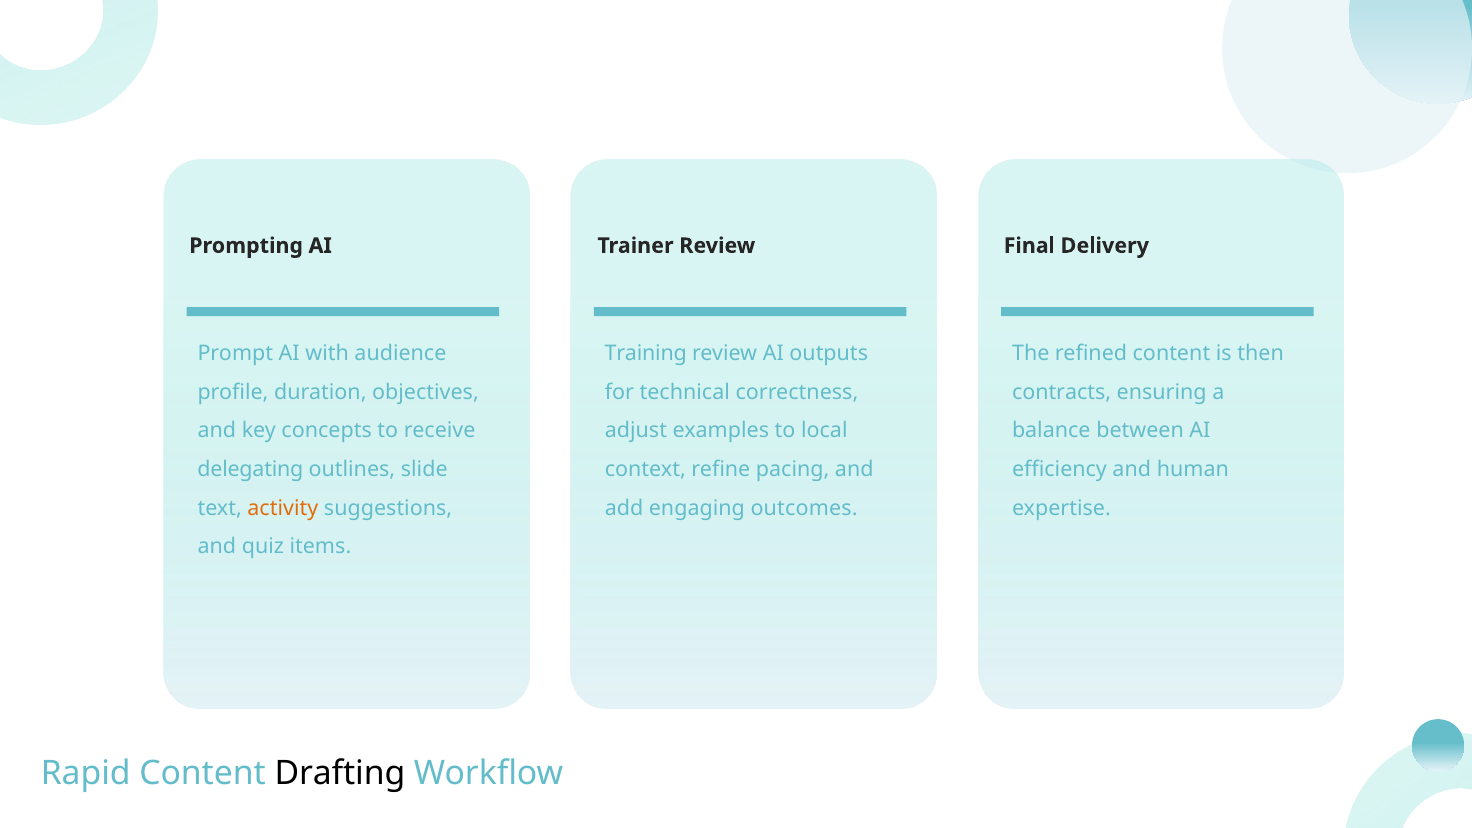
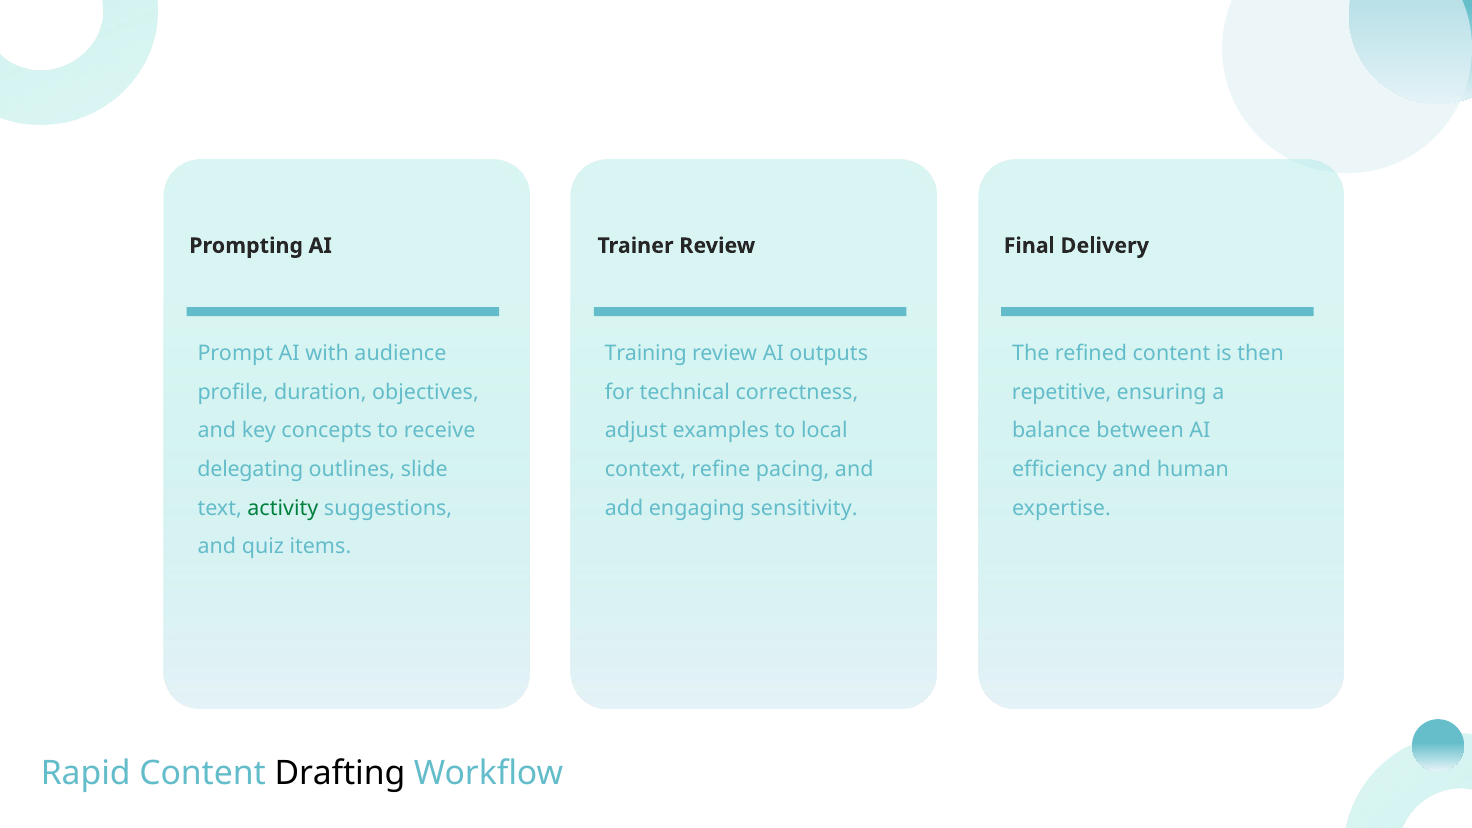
contracts: contracts -> repetitive
activity colour: orange -> green
outcomes: outcomes -> sensitivity
